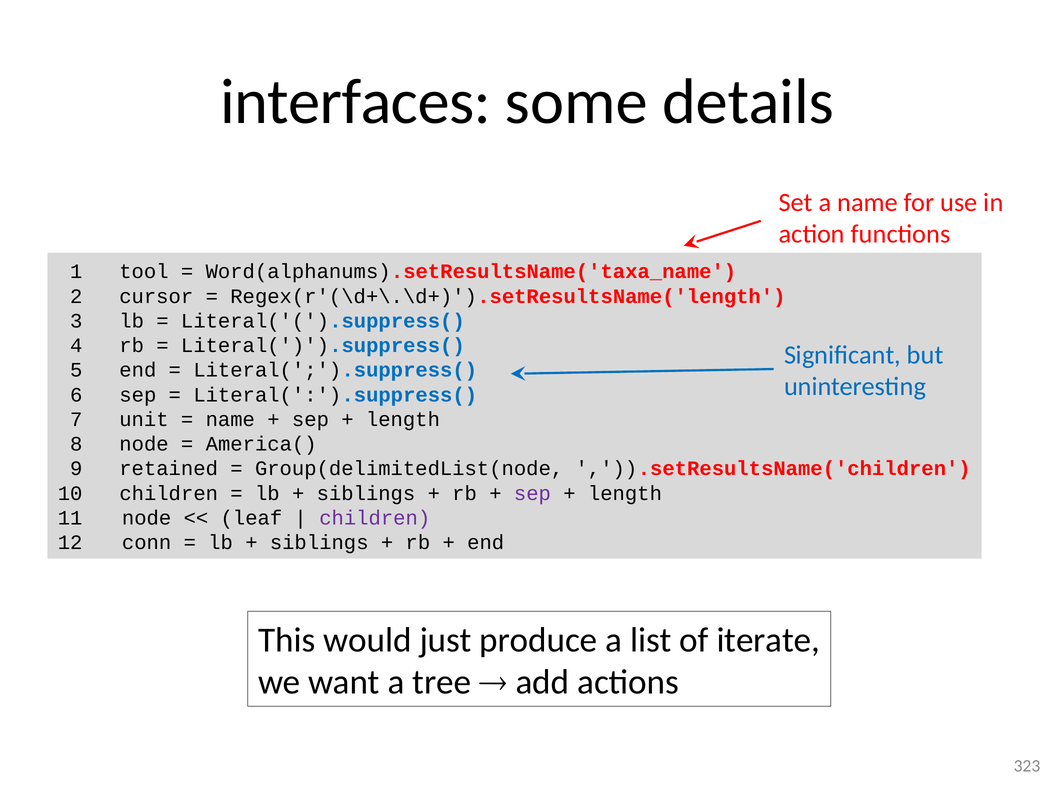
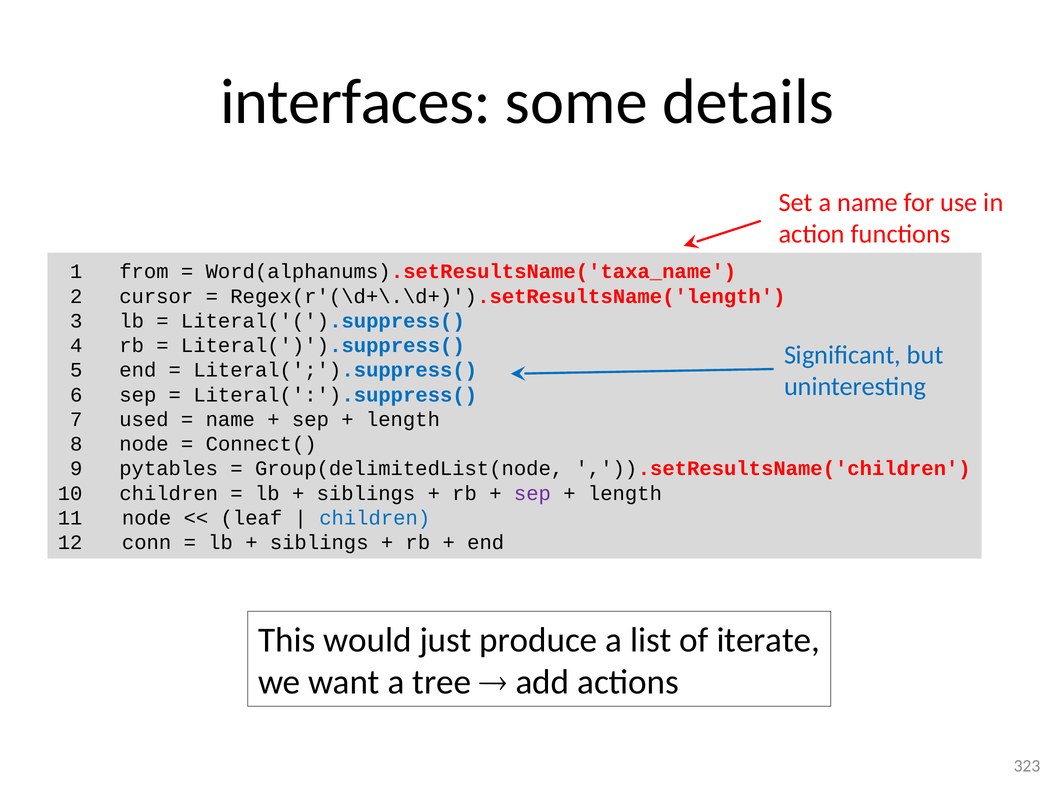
tool: tool -> from
unit: unit -> used
America(: America( -> Connect(
retained: retained -> pytables
children at (375, 518) colour: purple -> blue
